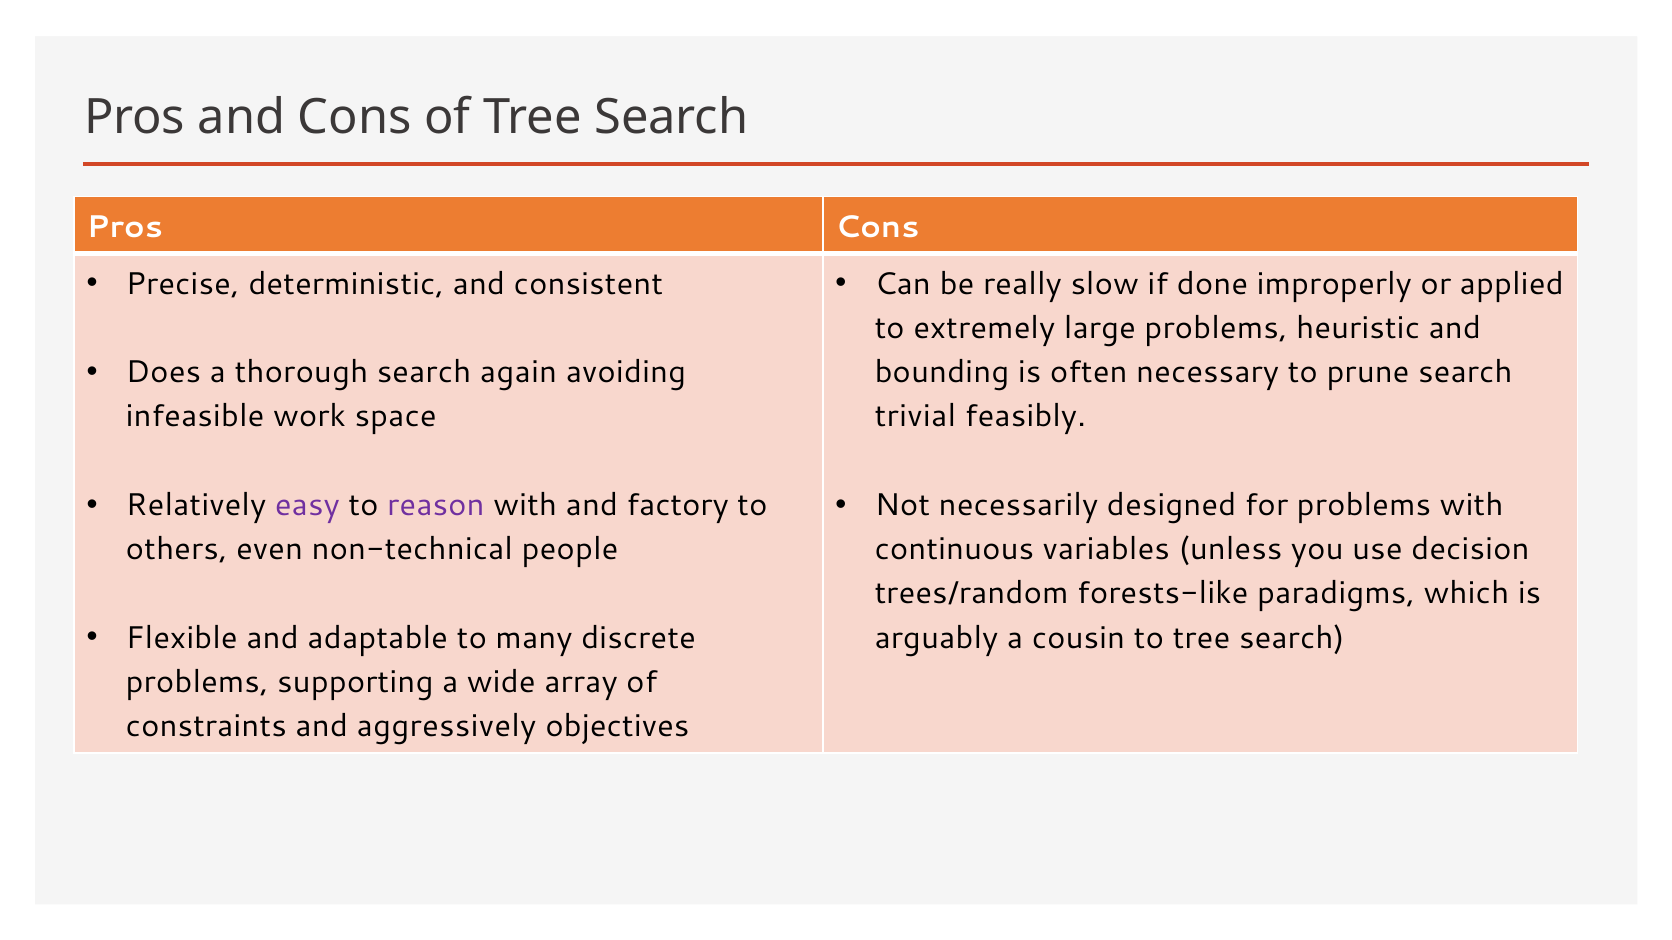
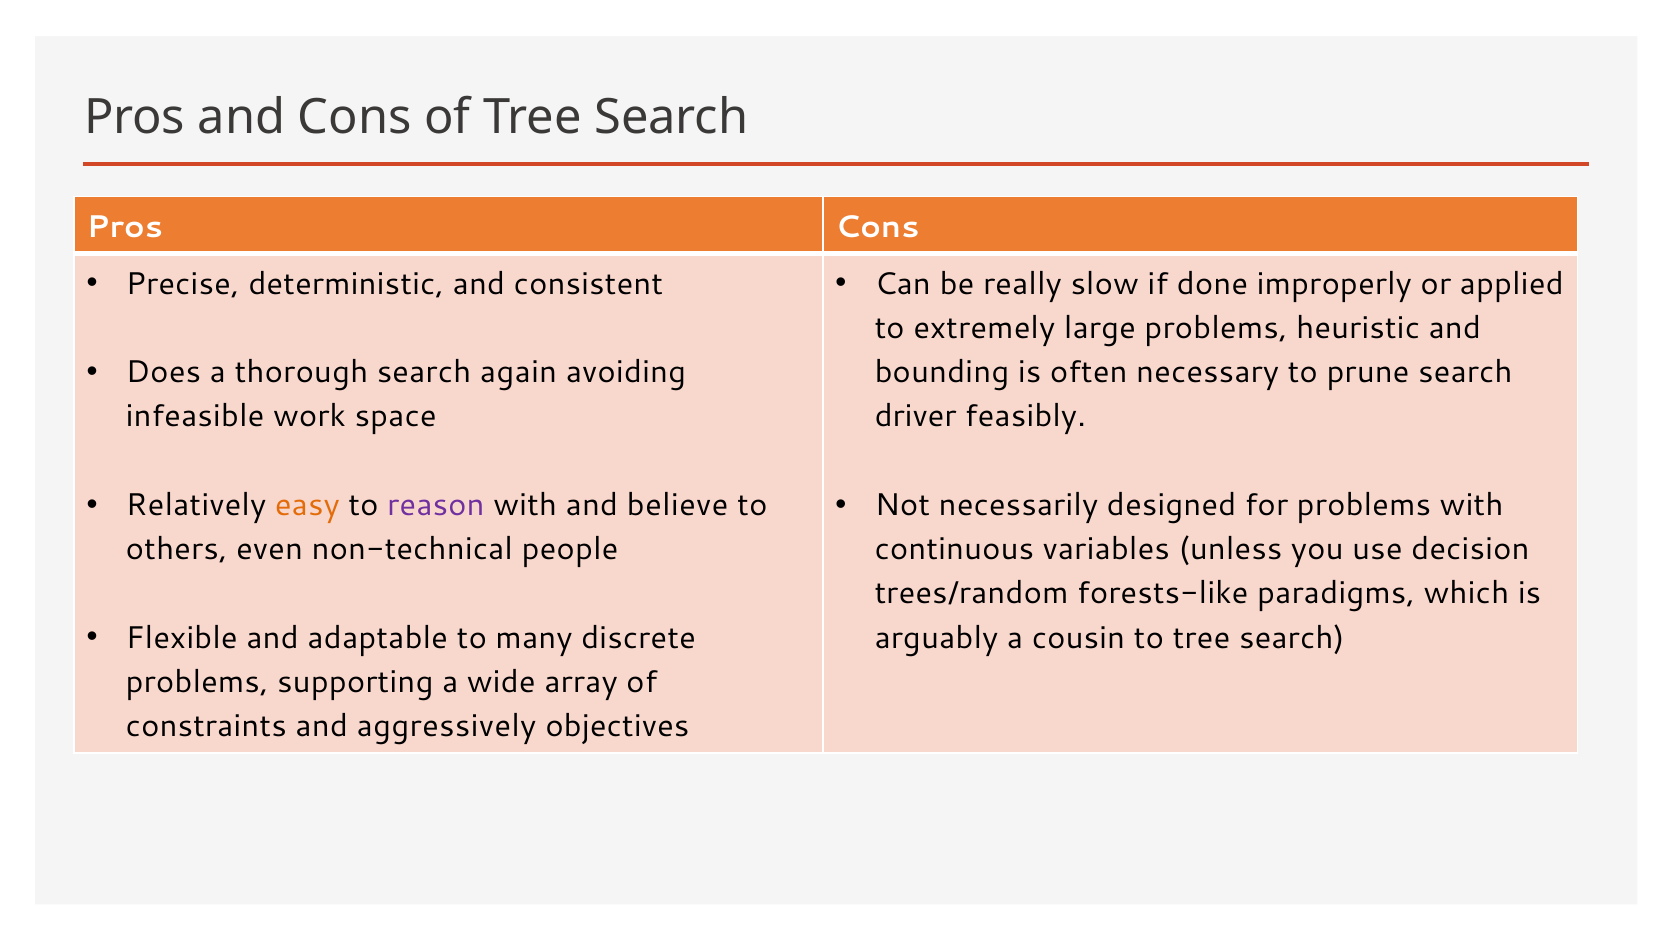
trivial: trivial -> driver
easy colour: purple -> orange
factory: factory -> believe
